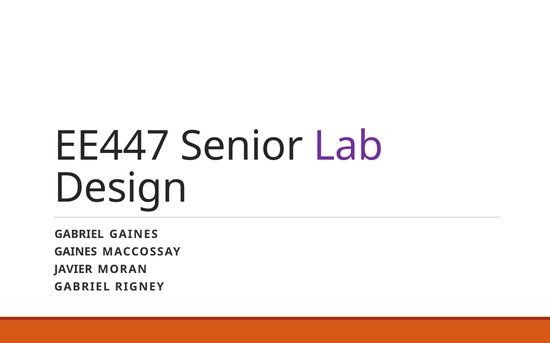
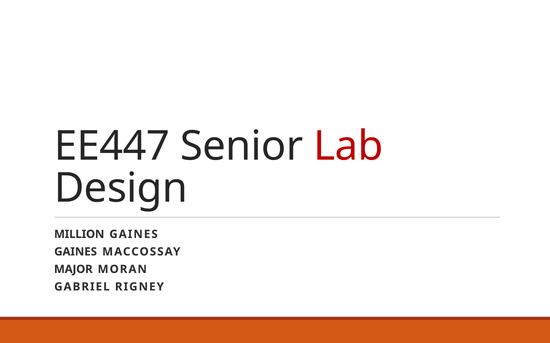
Lab colour: purple -> red
GABRIEL at (79, 235): GABRIEL -> MILLION
JAVIER: JAVIER -> MAJOR
